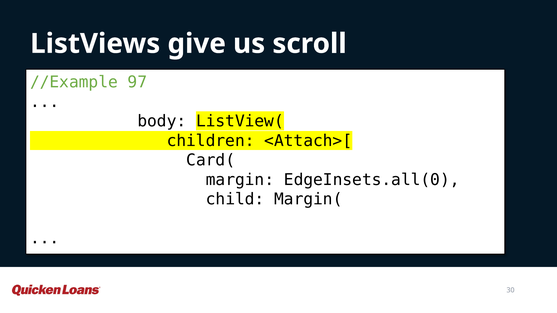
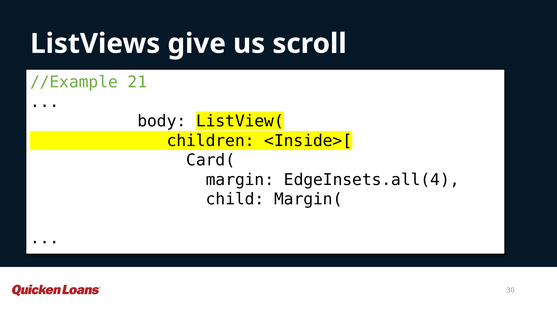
97: 97 -> 21
<Attach>[: <Attach>[ -> <Inside>[
EdgeInsets.all(0: EdgeInsets.all(0 -> EdgeInsets.all(4
